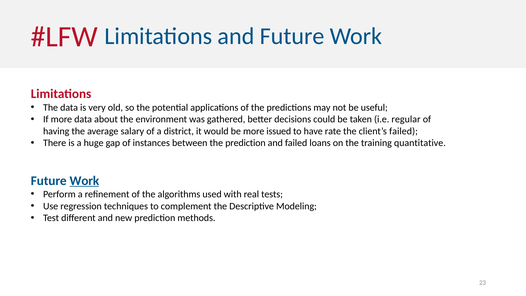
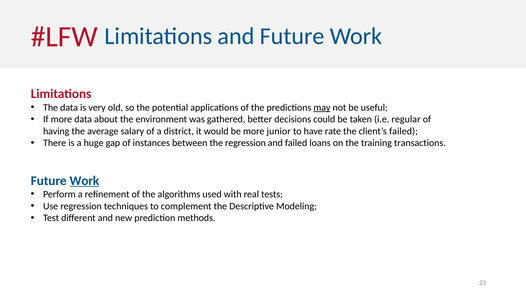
may underline: none -> present
issued: issued -> junior
the prediction: prediction -> regression
quantitative: quantitative -> transactions
